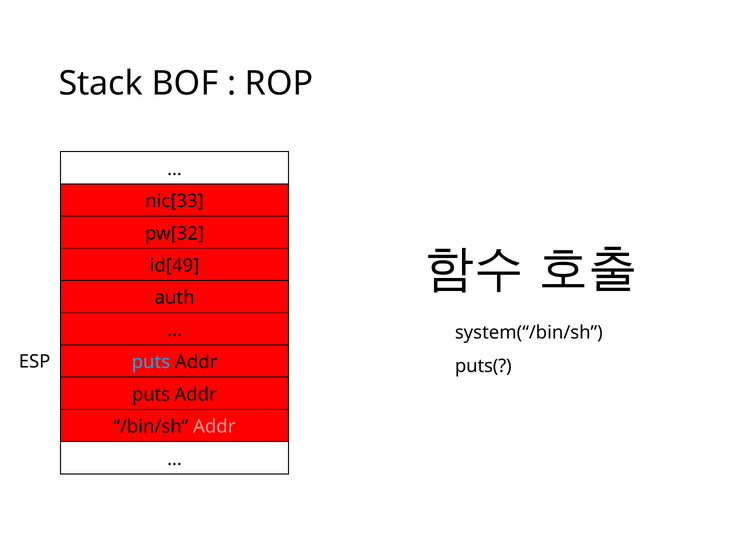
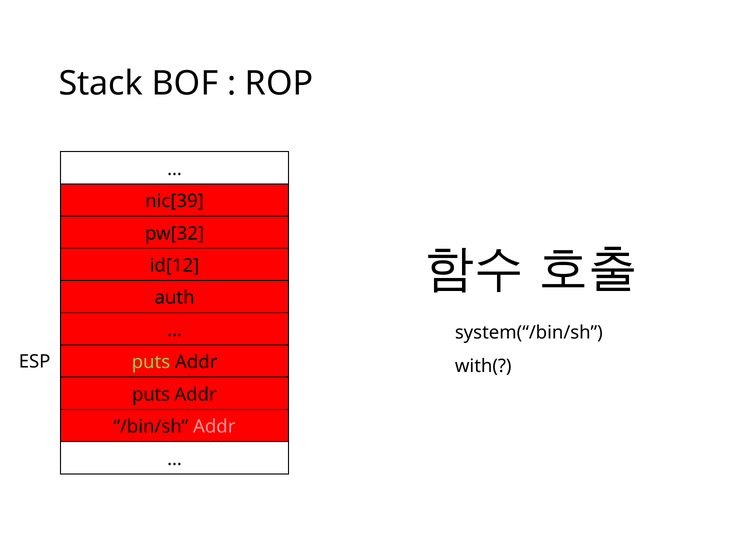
nic[33: nic[33 -> nic[39
id[49: id[49 -> id[12
puts at (151, 362) colour: light blue -> light green
puts(: puts( -> with(
